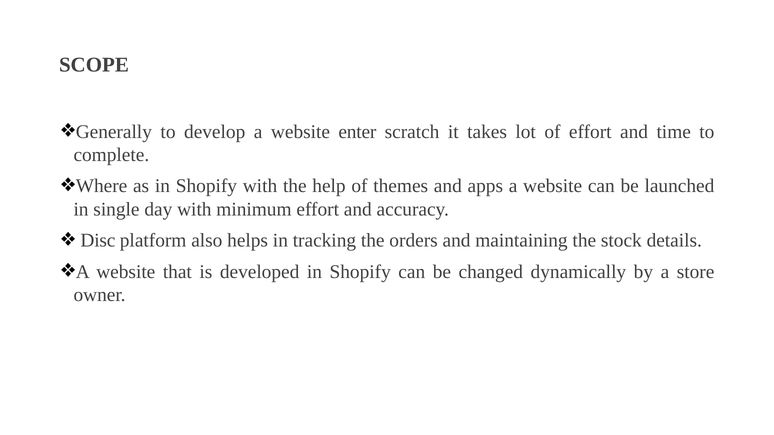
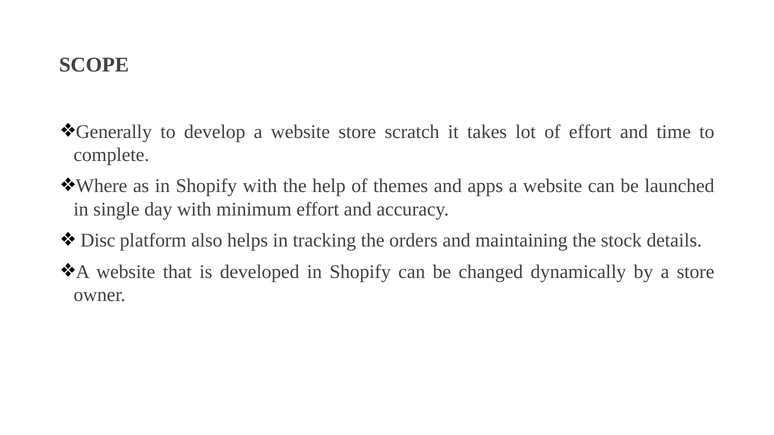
website enter: enter -> store
